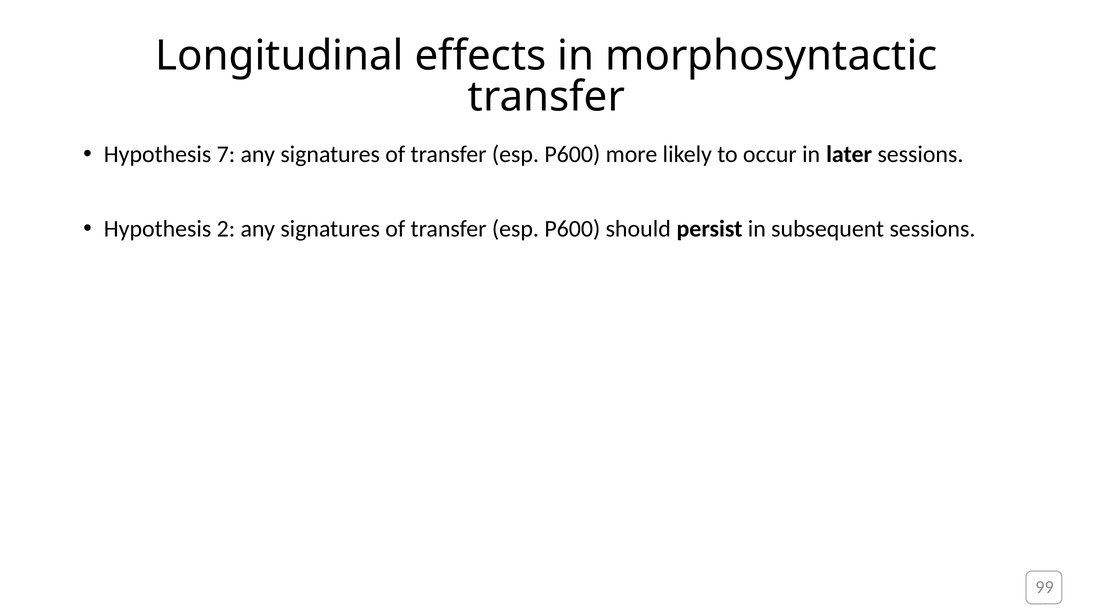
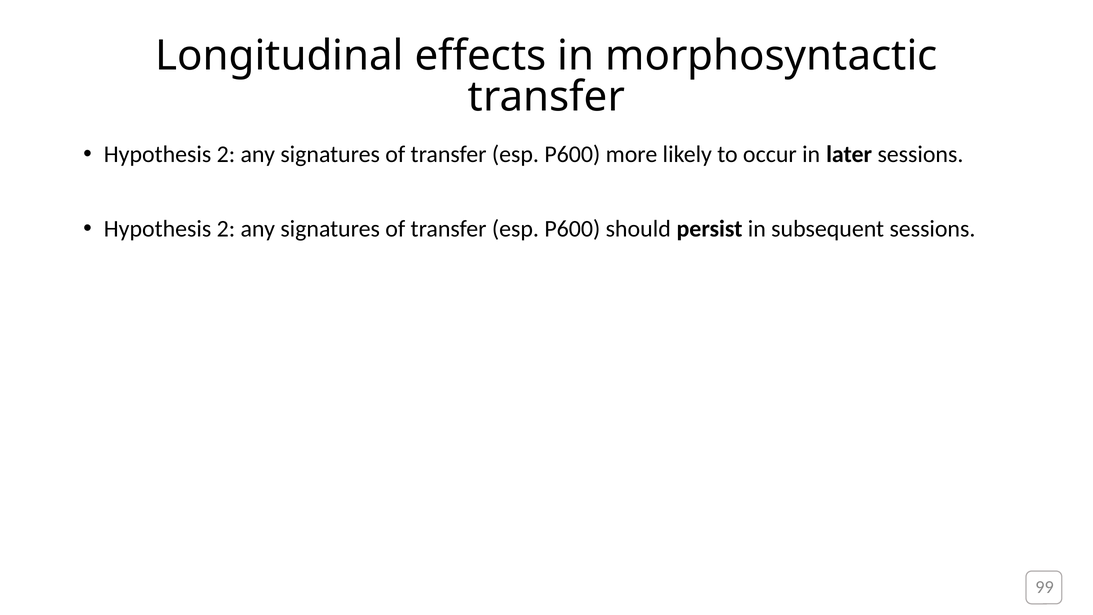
7 at (226, 154): 7 -> 2
